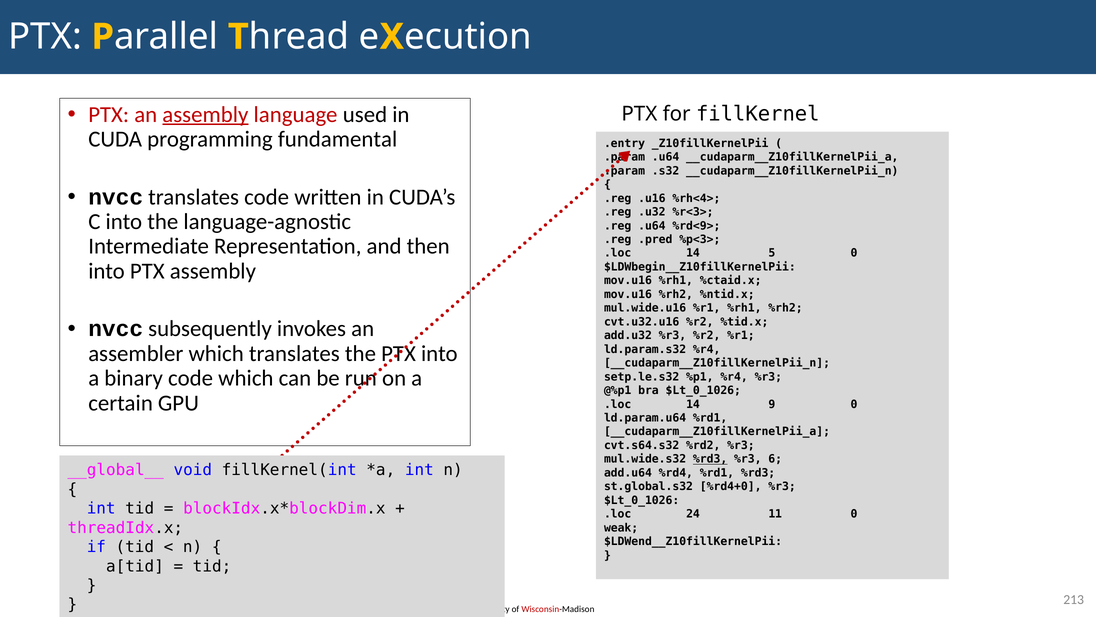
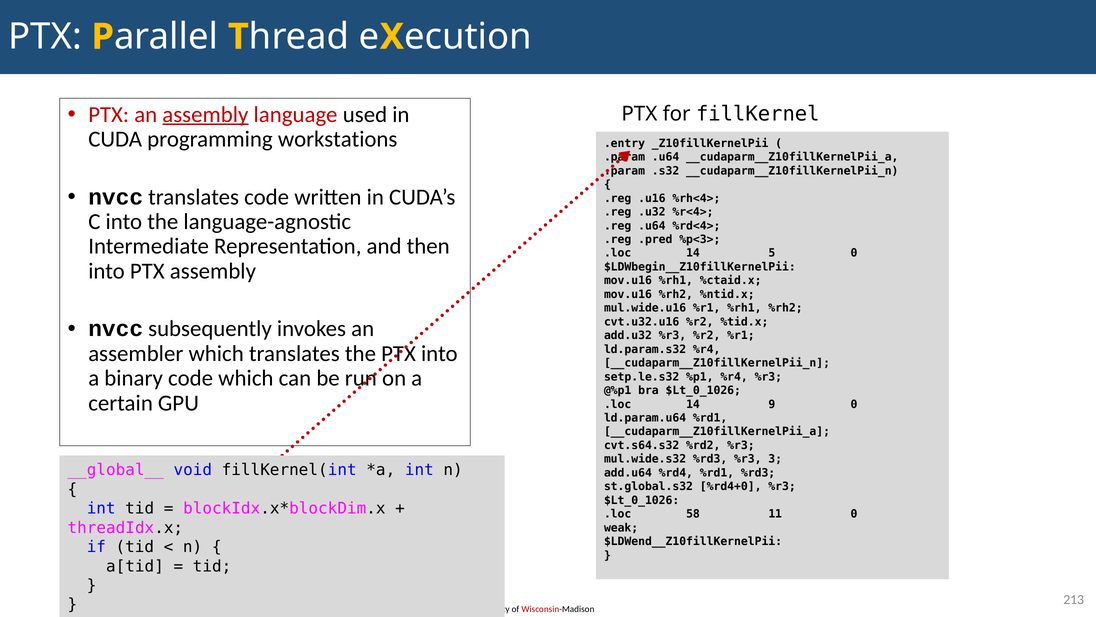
fundamental: fundamental -> workstations
%r<3>: %r<3> -> %r<4>
%rd<9>: %rd<9> -> %rd<4>
%rd3 at (710, 459) underline: present -> none
6: 6 -> 3
24: 24 -> 58
